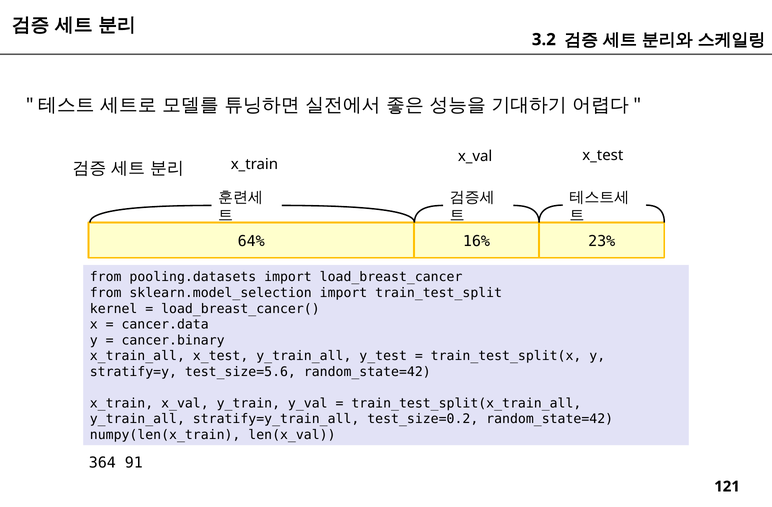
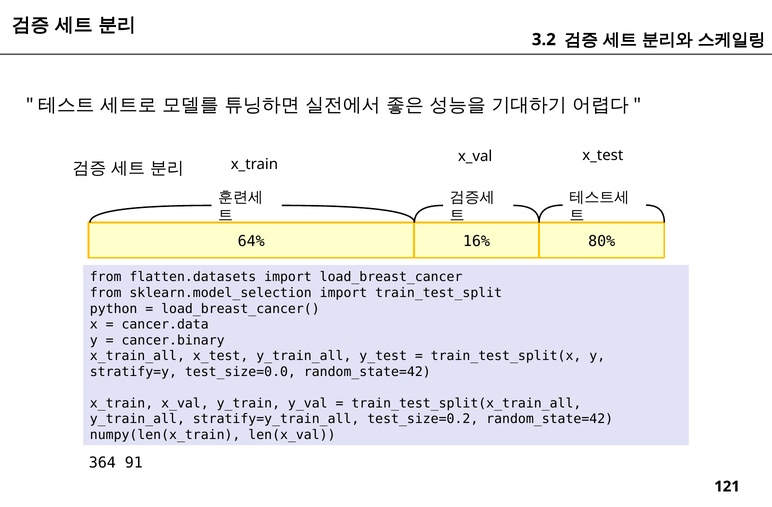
23%: 23% -> 80%
pooling.datasets: pooling.datasets -> flatten.datasets
kernel: kernel -> python
test_size=5.6: test_size=5.6 -> test_size=0.0
